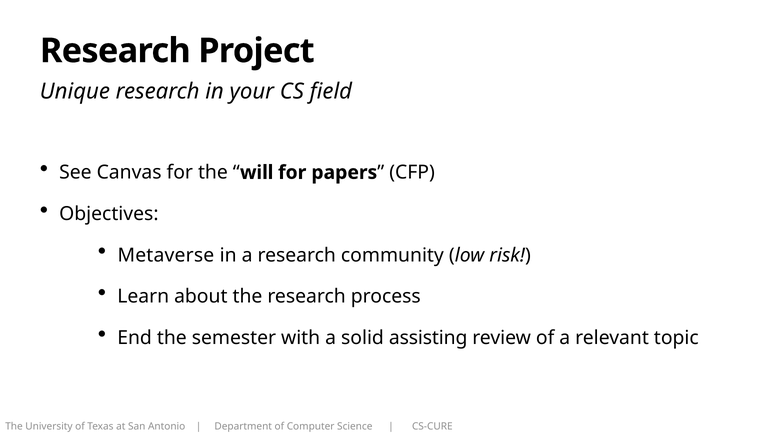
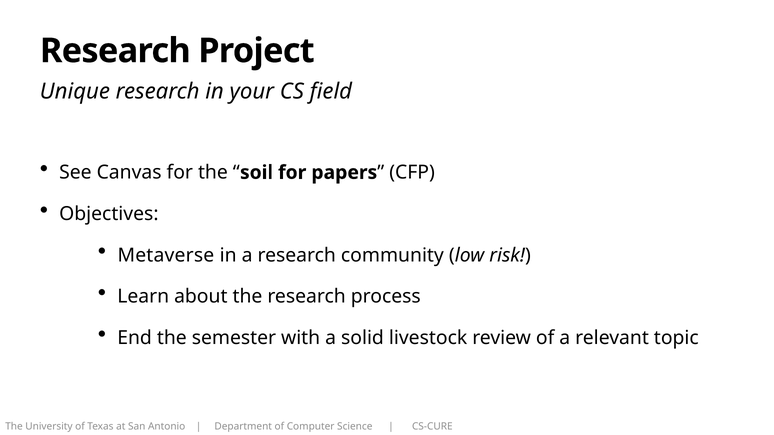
will: will -> soil
assisting: assisting -> livestock
